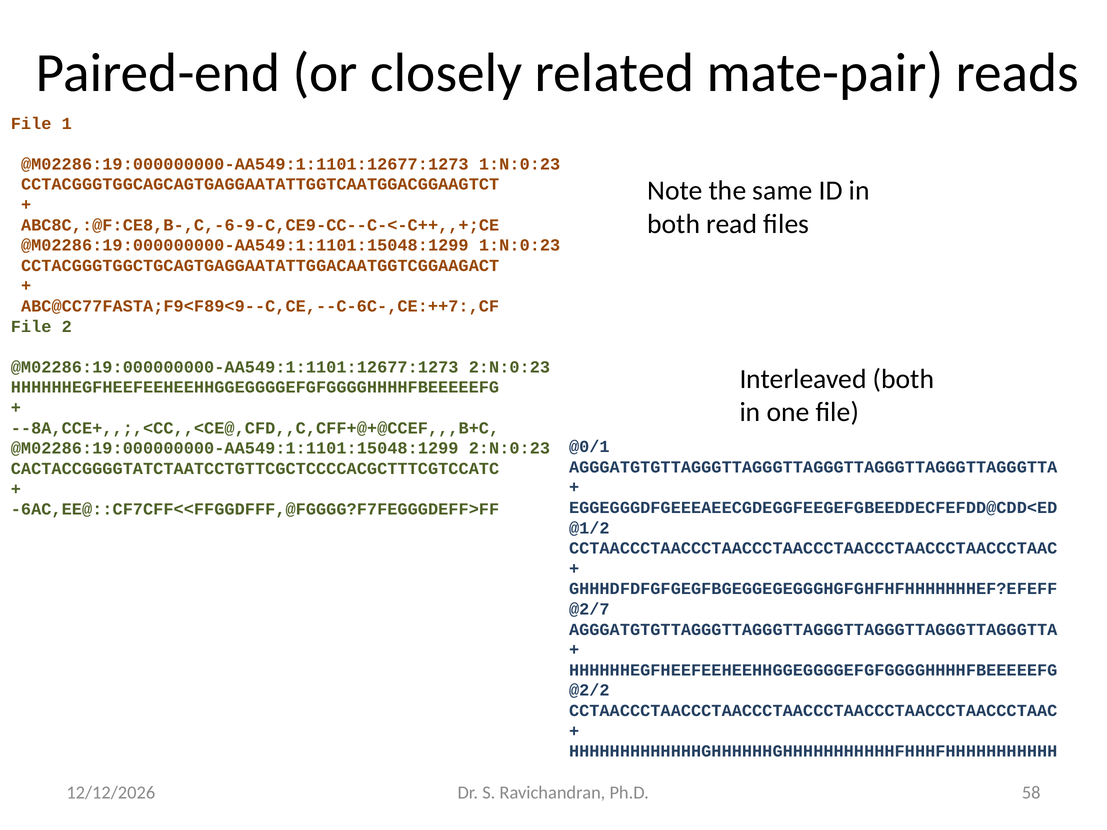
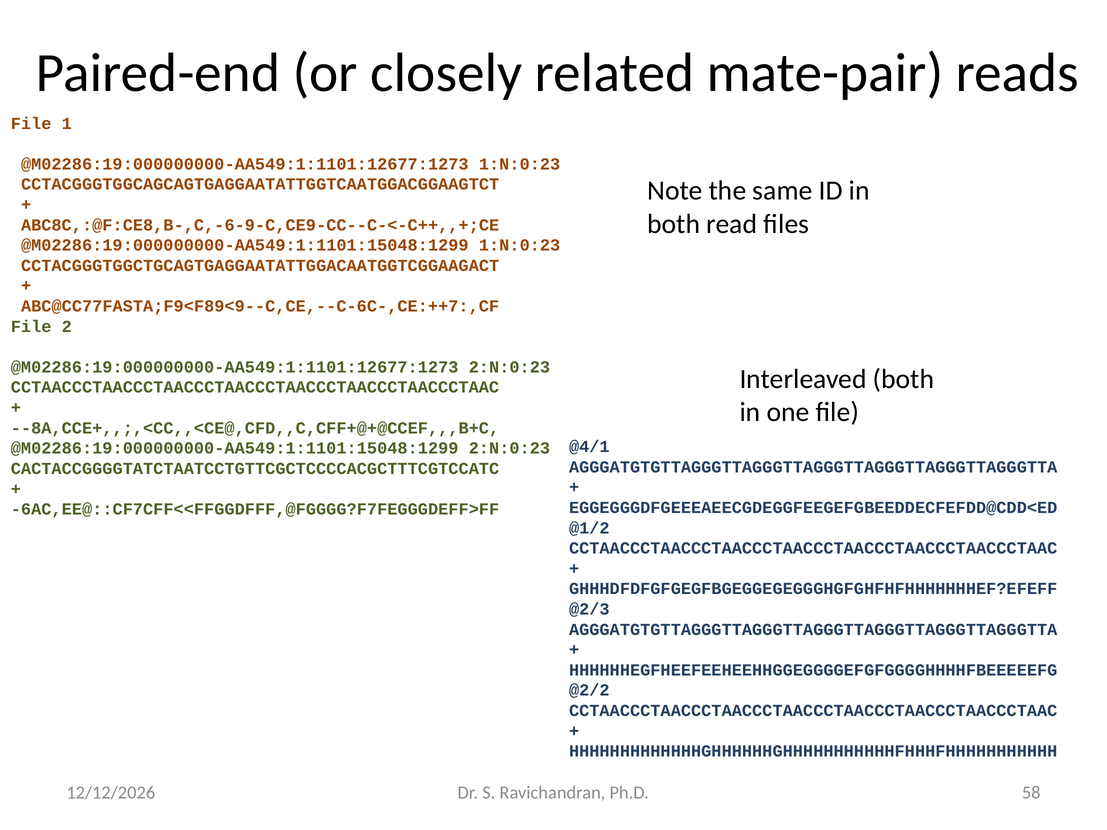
HHHHHHEGFHEEFEEHEEHHGGEGGGGEFGFGGGGHHHHFBEEEEEFG at (255, 388): HHHHHHEGFHEEFEEHEEHHGGEGGGGEFGFGGGGHHHHFBEEEEEFG -> CCTAACCCTAACCCTAACCCTAACCCTAACCCTAACCCTAACCCTAAC
@0/1: @0/1 -> @4/1
@2/7: @2/7 -> @2/3
